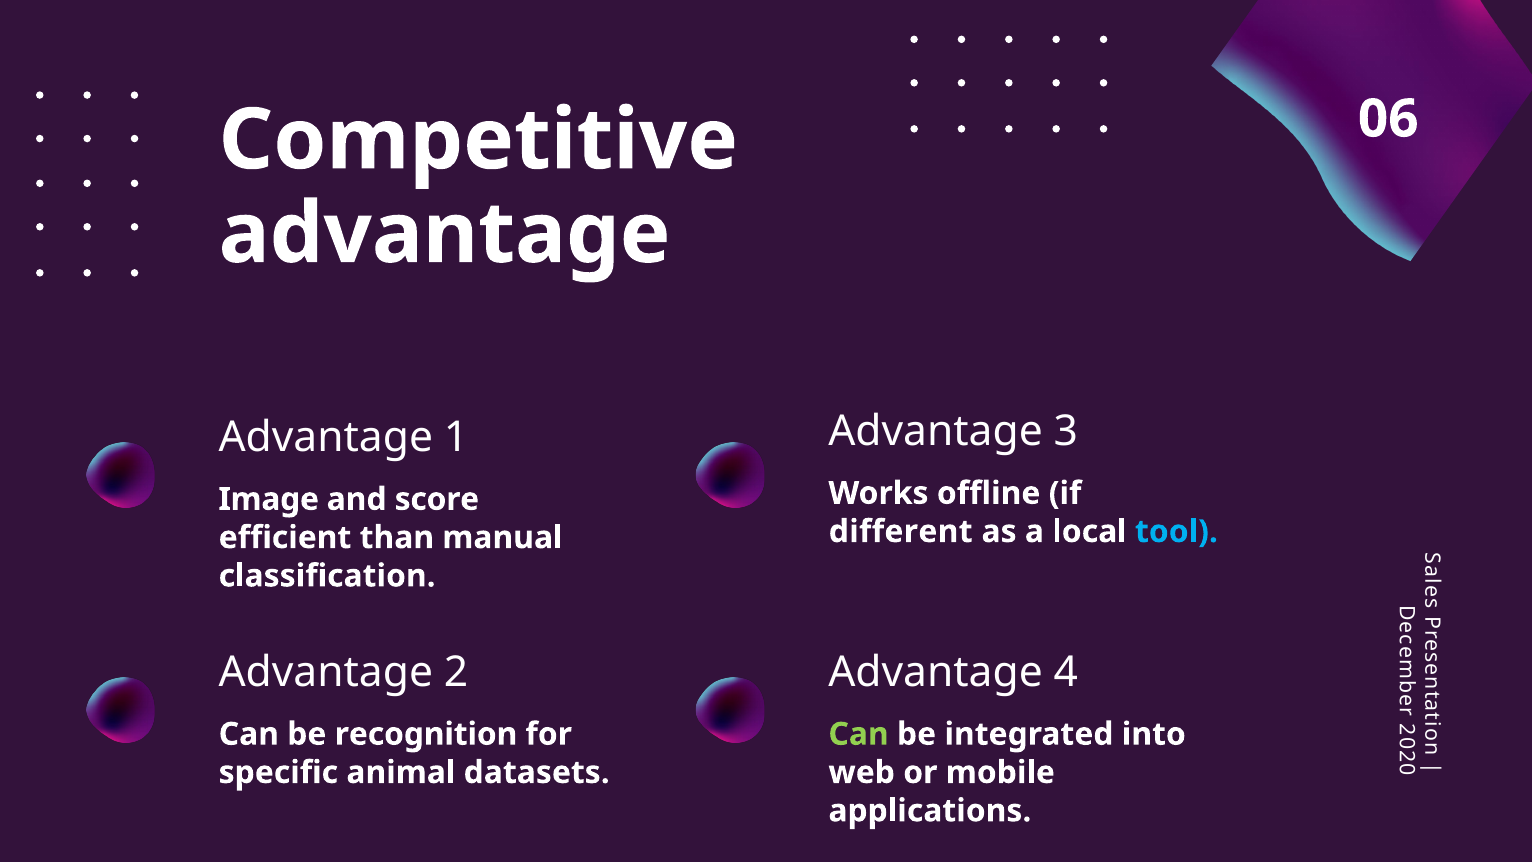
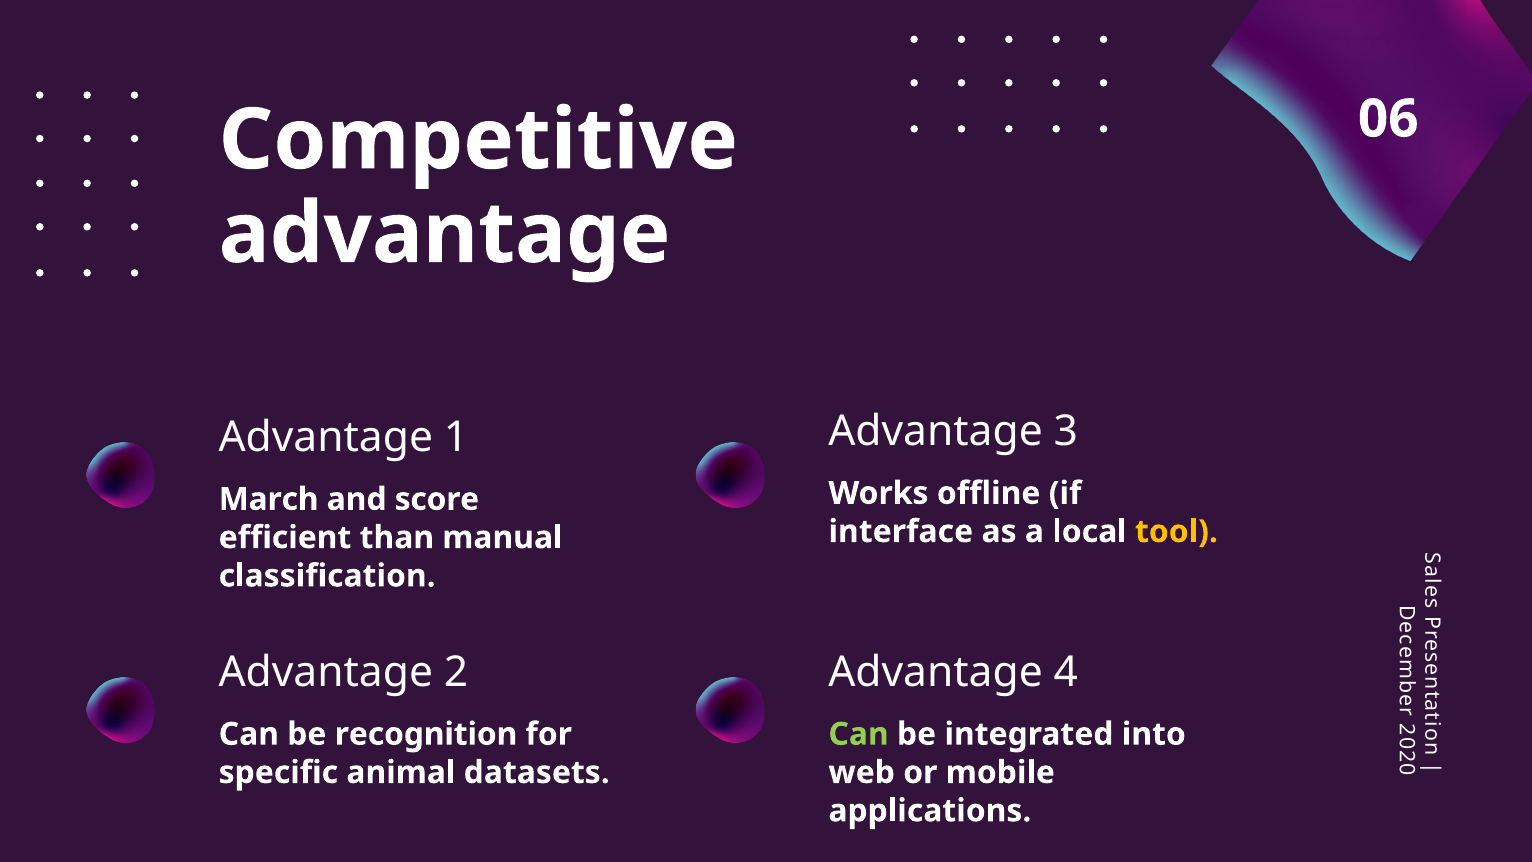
Image: Image -> March
different: different -> interface
tool colour: light blue -> yellow
